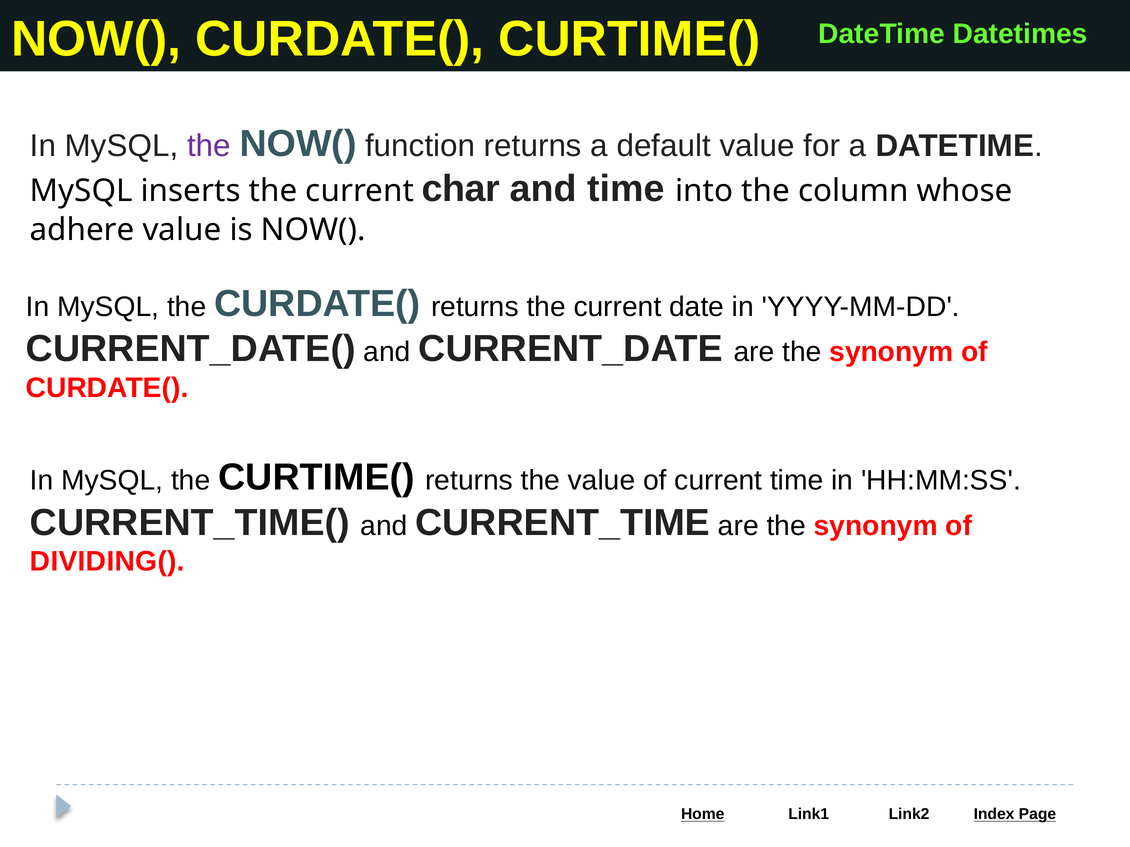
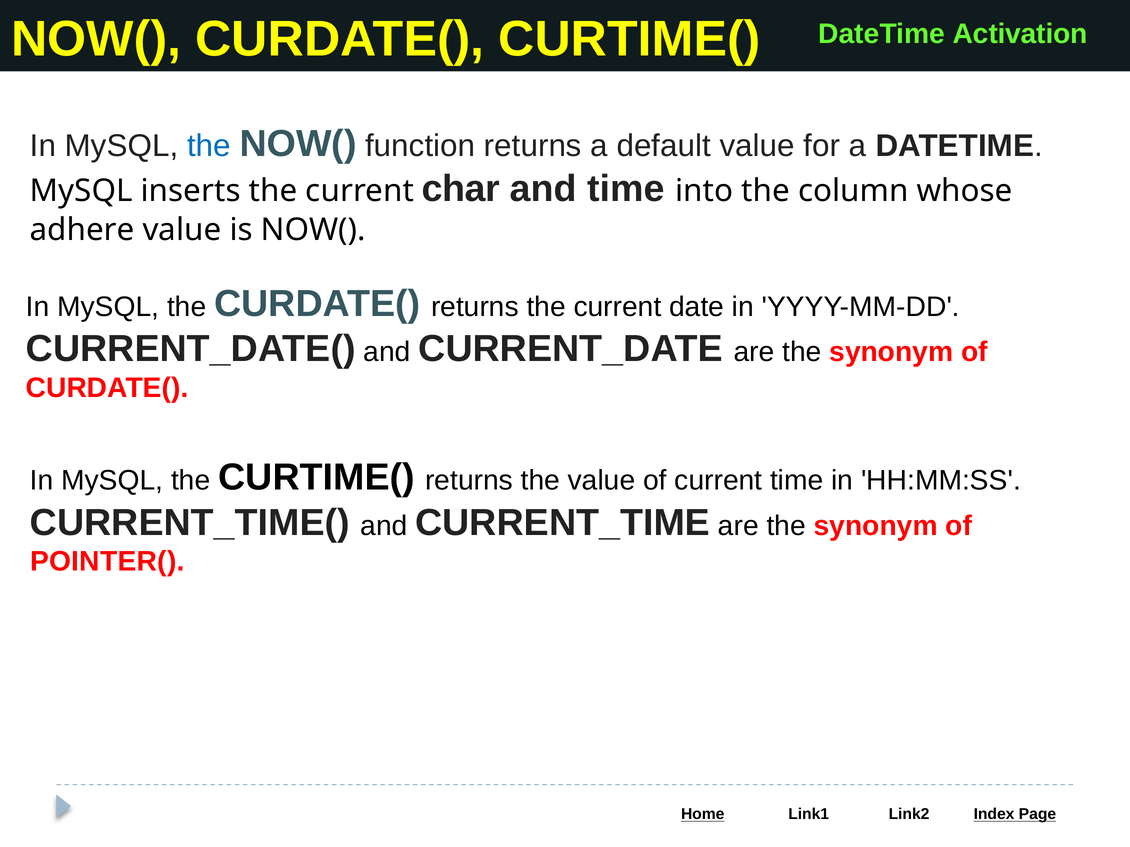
Datetimes: Datetimes -> Activation
the at (209, 146) colour: purple -> blue
DIVIDING(: DIVIDING( -> POINTER(
